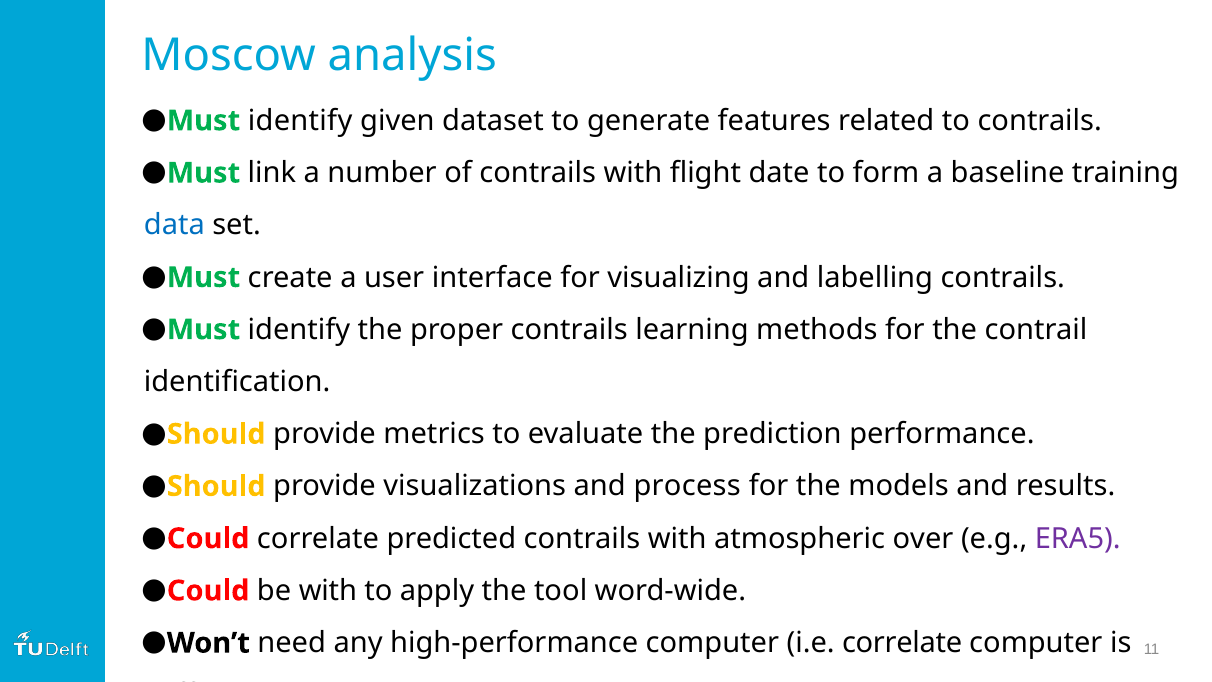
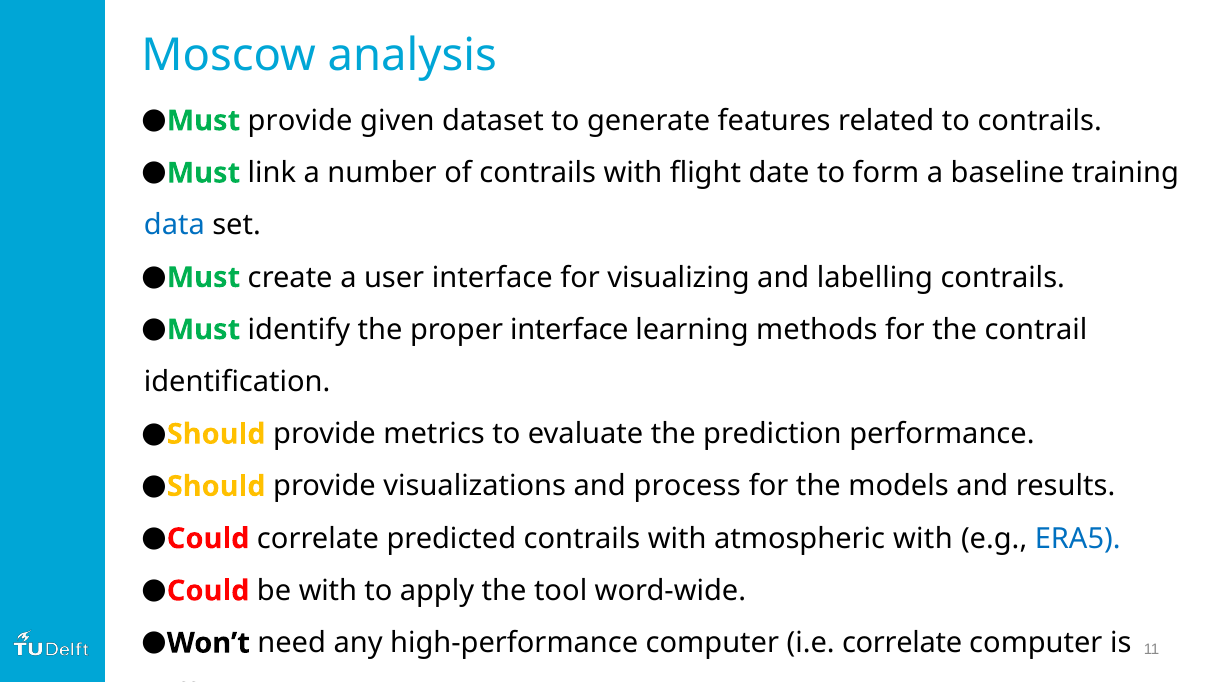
identify at (300, 121): identify -> provide
proper contrails: contrails -> interface
atmospheric over: over -> with
ERA5 colour: purple -> blue
